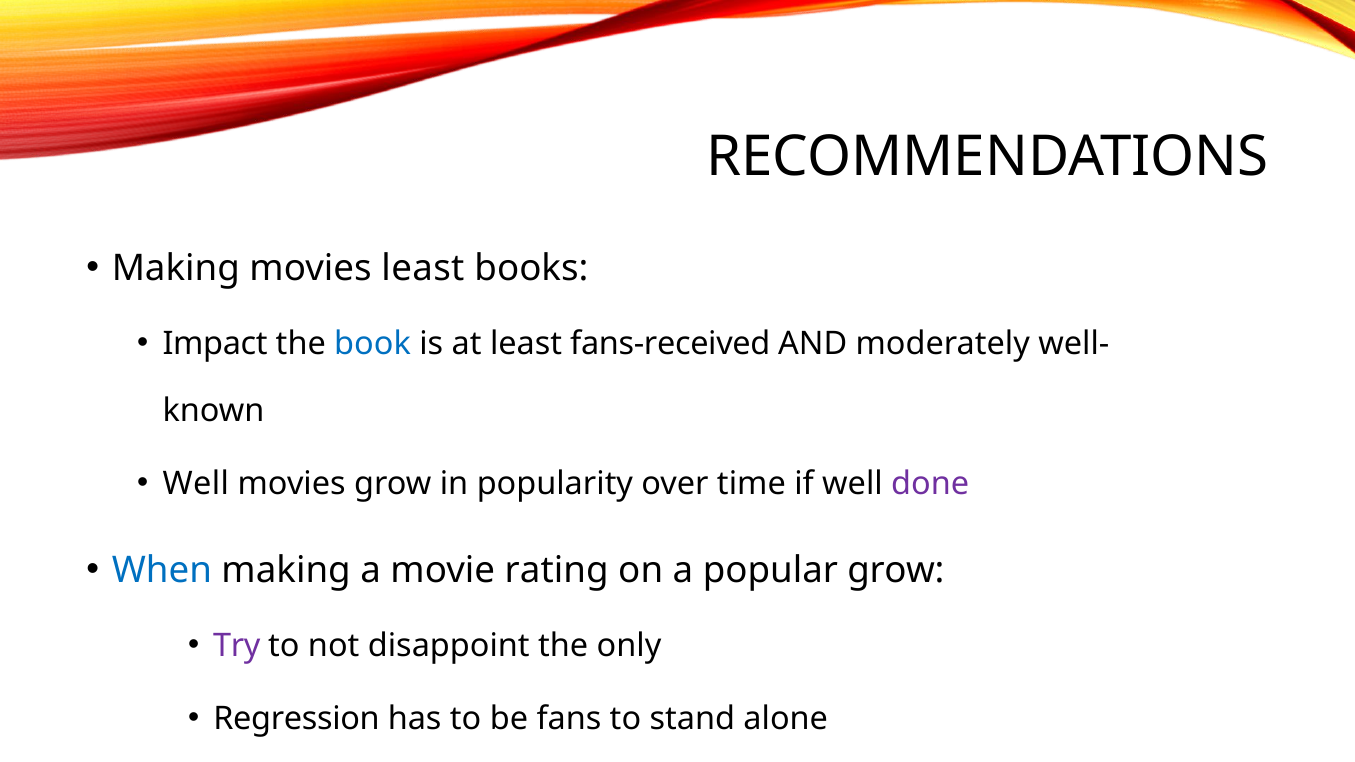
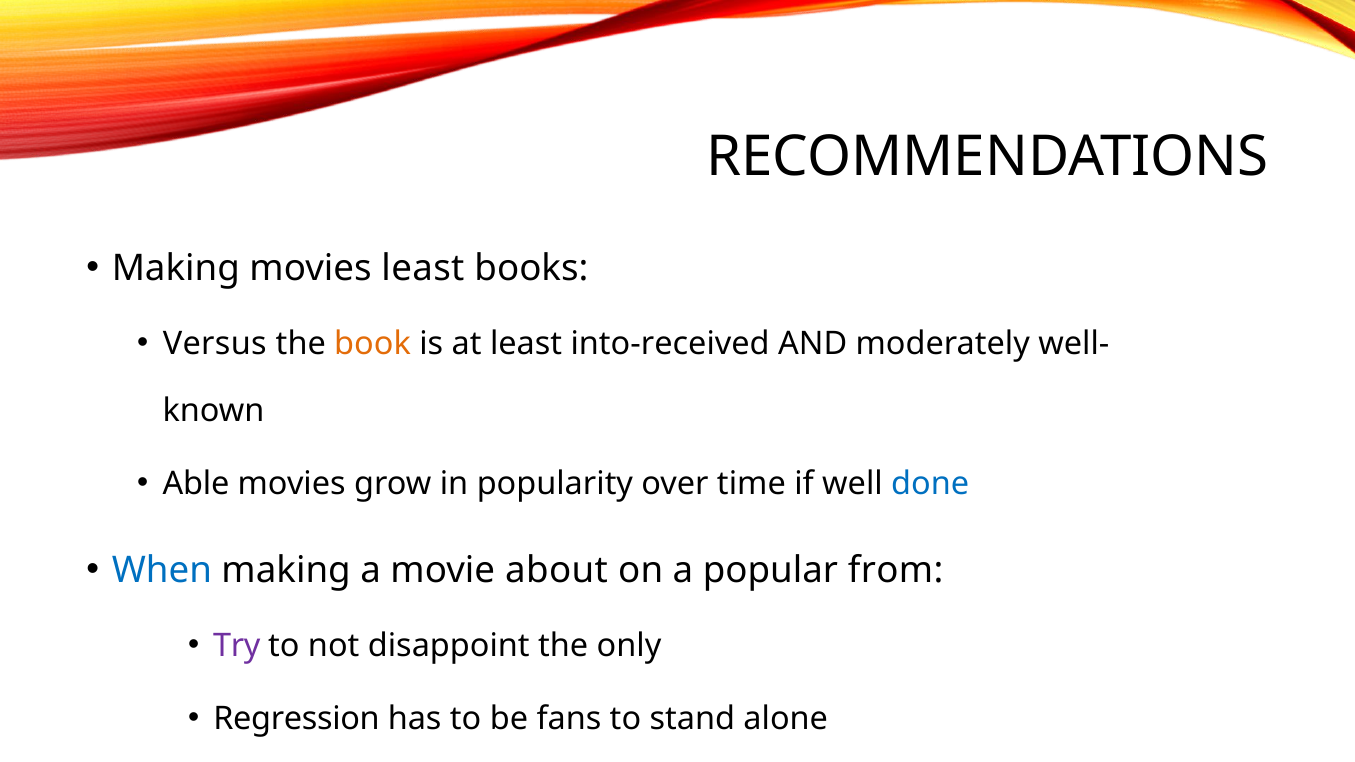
Impact: Impact -> Versus
book colour: blue -> orange
fans-received: fans-received -> into-received
Well at (196, 484): Well -> Able
done colour: purple -> blue
rating: rating -> about
popular grow: grow -> from
